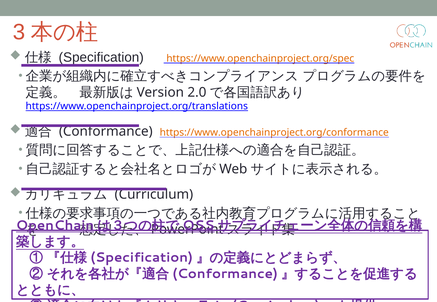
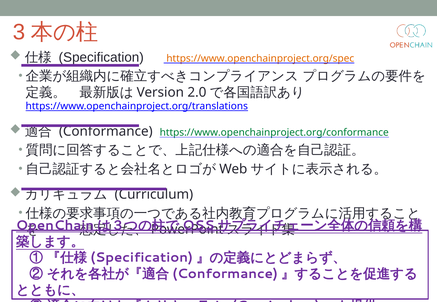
https://www.openchainproject.org/conformance colour: orange -> green
